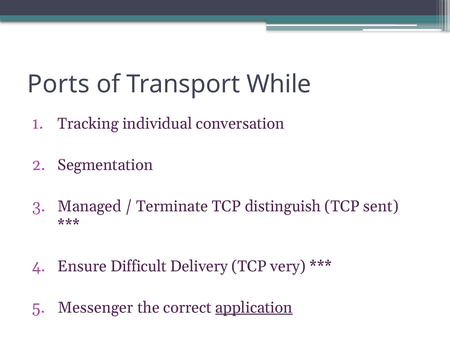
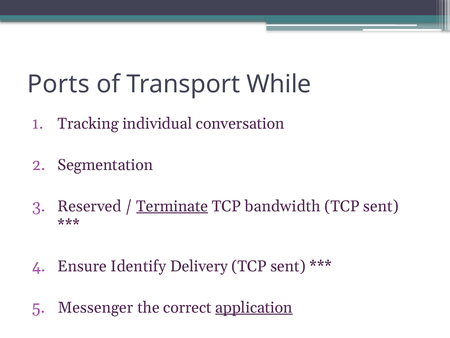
Managed: Managed -> Reserved
Terminate underline: none -> present
distinguish: distinguish -> bandwidth
Difficult: Difficult -> Identify
Delivery TCP very: very -> sent
